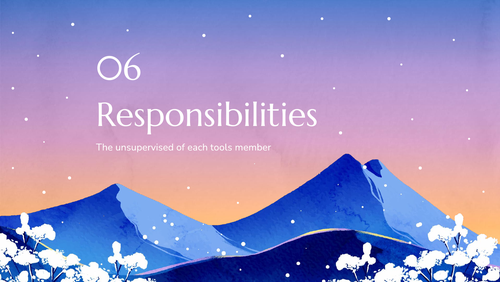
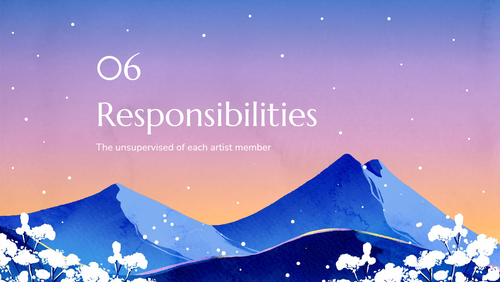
tools: tools -> artist
